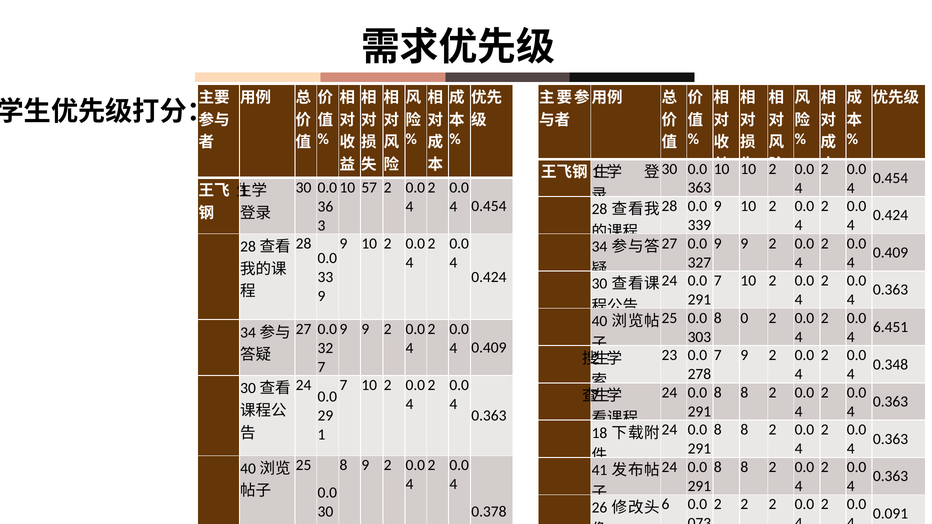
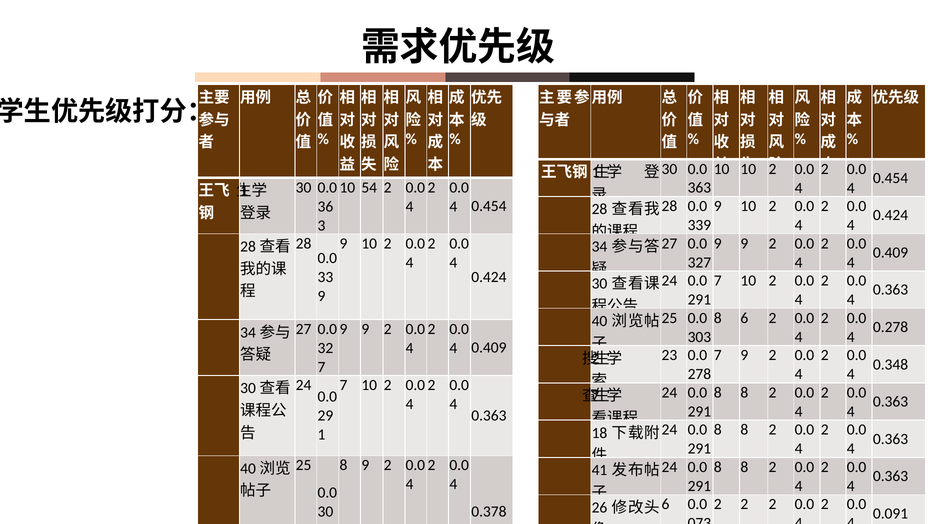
57: 57 -> 54
8 0: 0 -> 6
6.451: 6.451 -> 0.278
